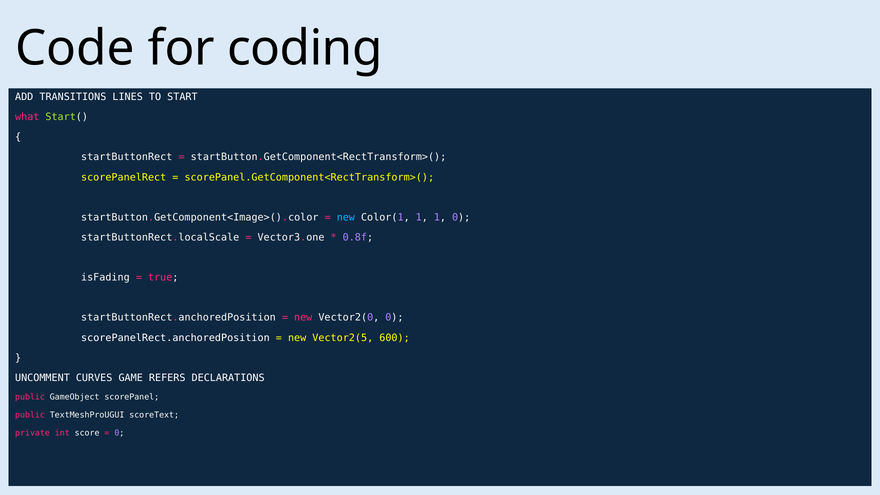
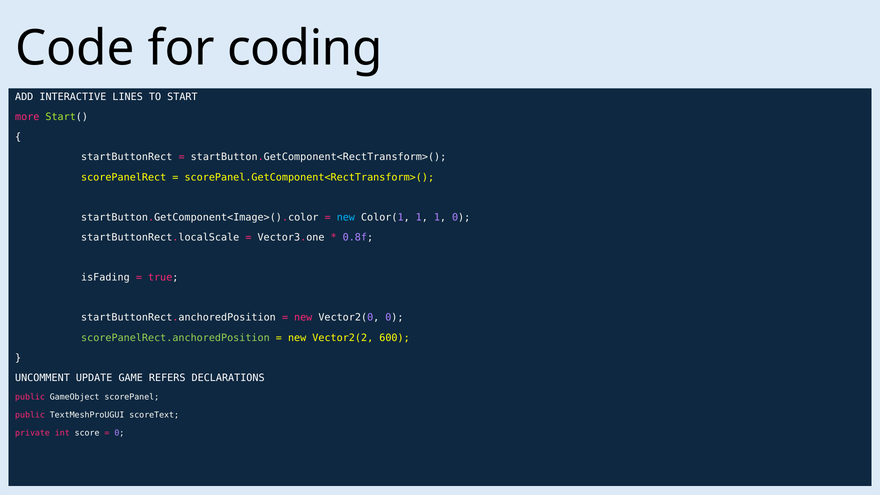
TRANSITIONS: TRANSITIONS -> INTERACTIVE
what: what -> more
scorePanelRect.anchoredPosition colour: white -> light green
Vector2(5: Vector2(5 -> Vector2(2
CURVES: CURVES -> UPDATE
